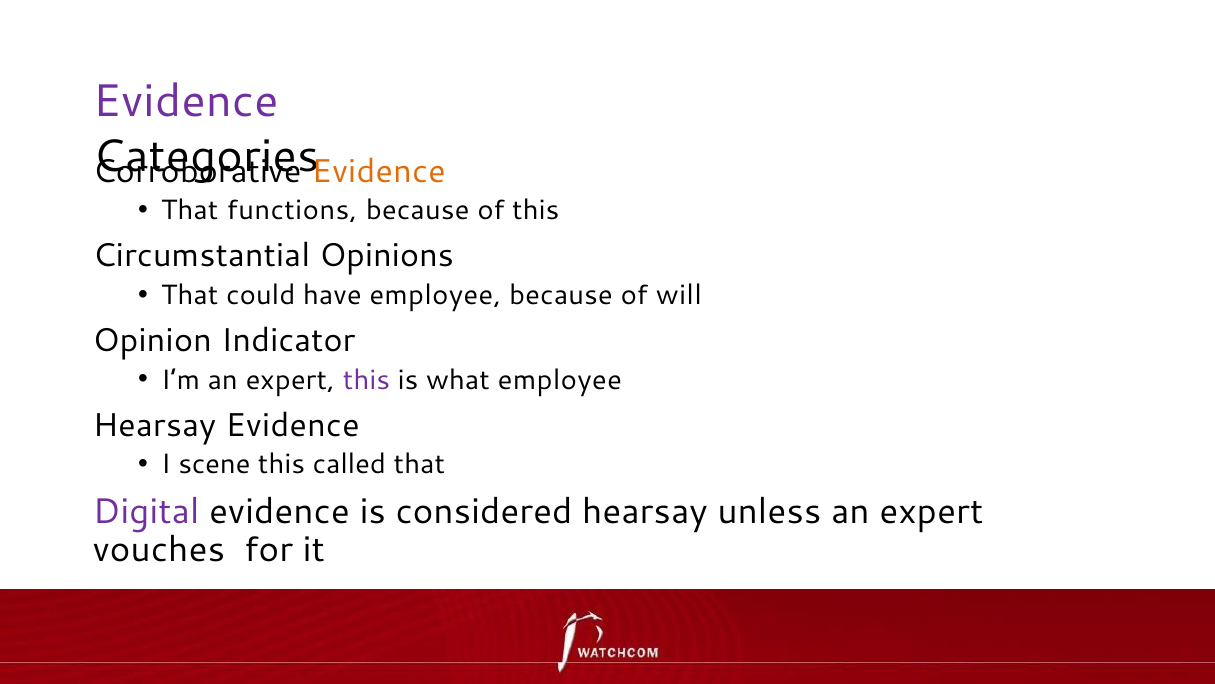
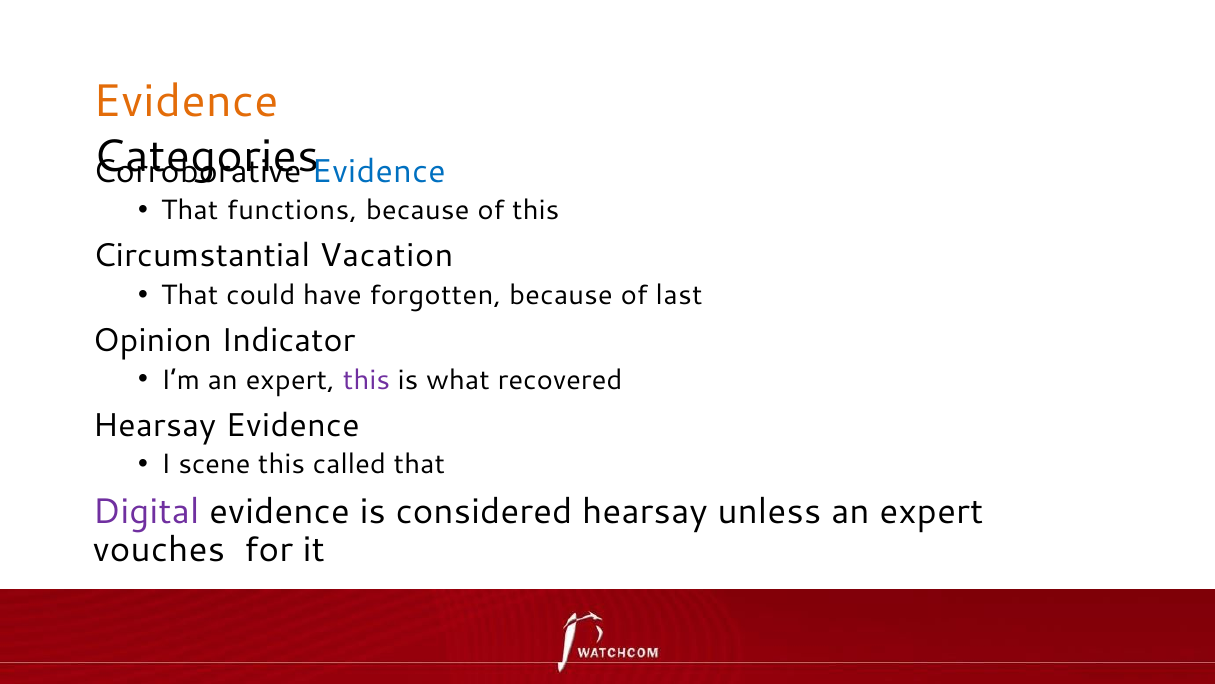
Evidence at (186, 102) colour: purple -> orange
Evidence at (379, 171) colour: orange -> blue
Opinions: Opinions -> Vacation
have employee: employee -> forgotten
will: will -> last
what employee: employee -> recovered
